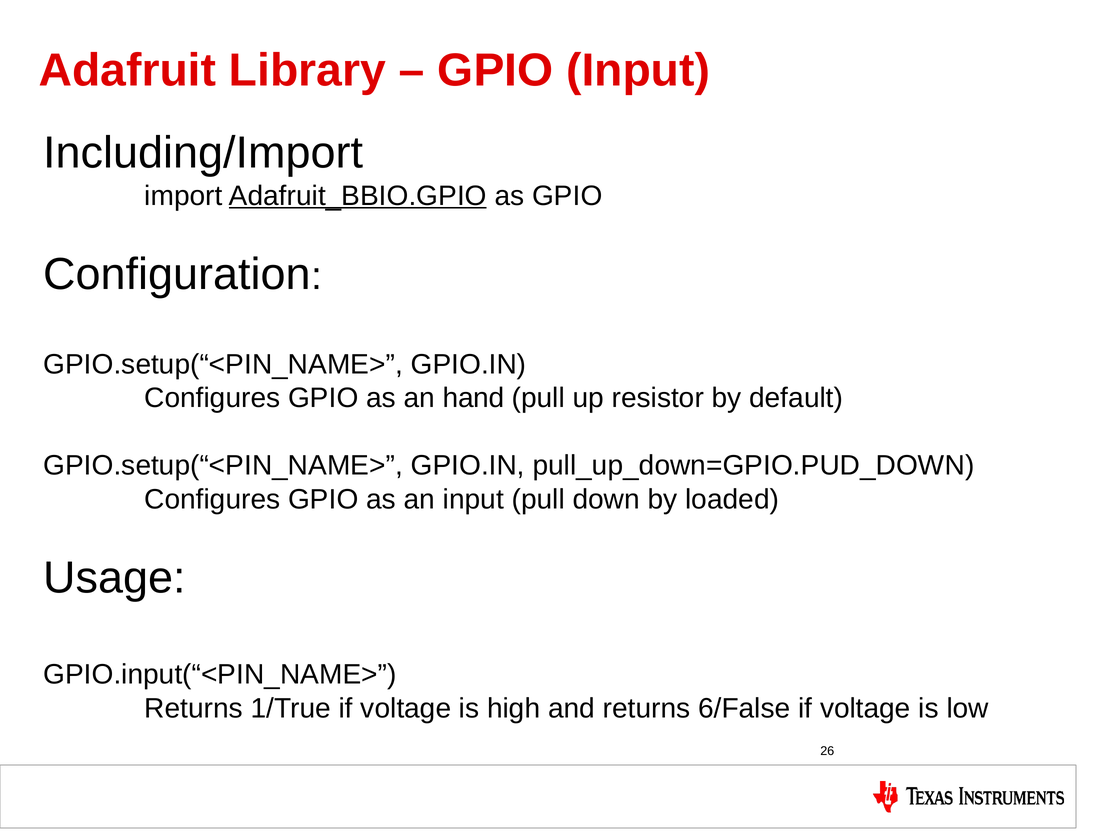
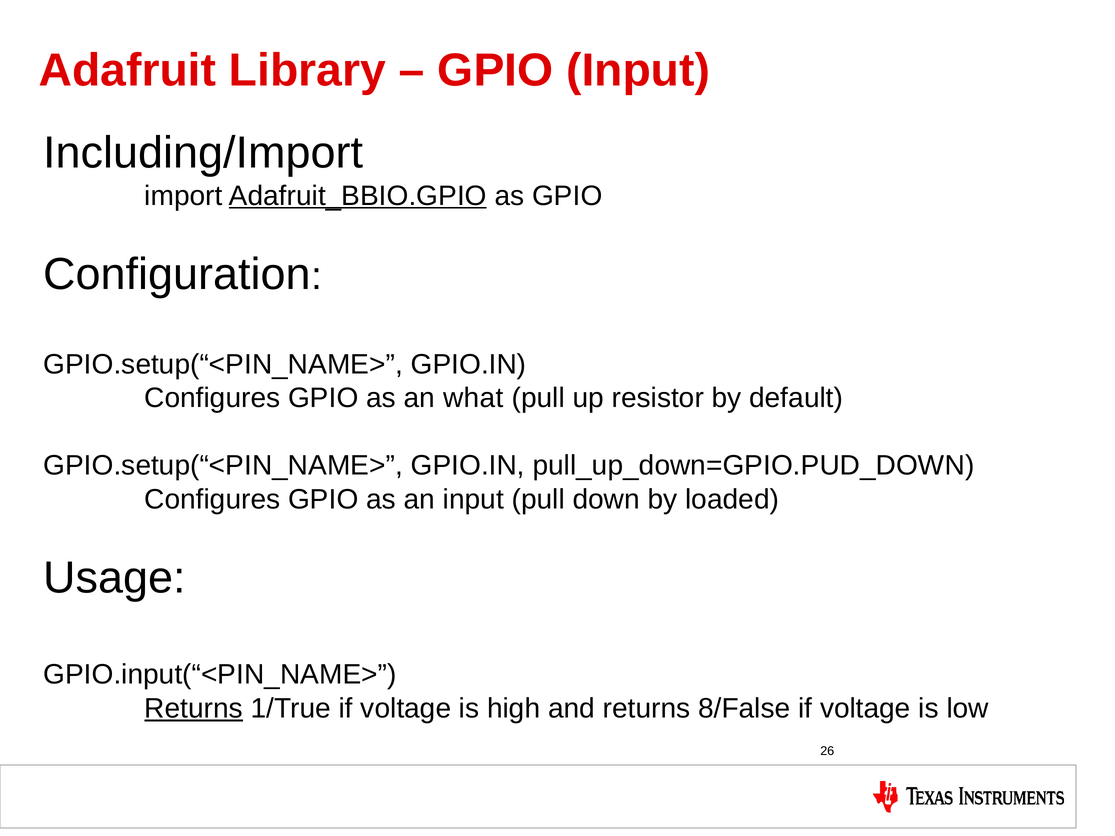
hand: hand -> what
Returns at (194, 708) underline: none -> present
6/False: 6/False -> 8/False
